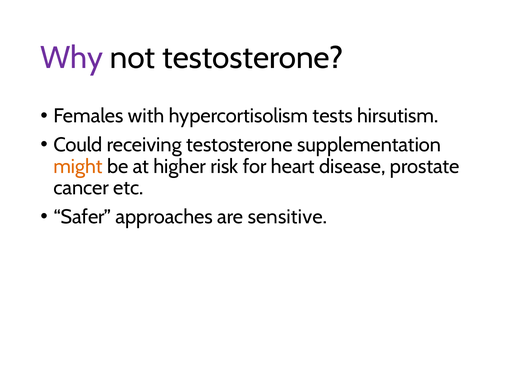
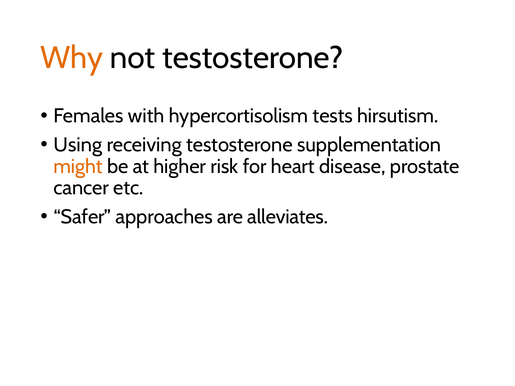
Why colour: purple -> orange
Could: Could -> Using
sensitive: sensitive -> alleviates
